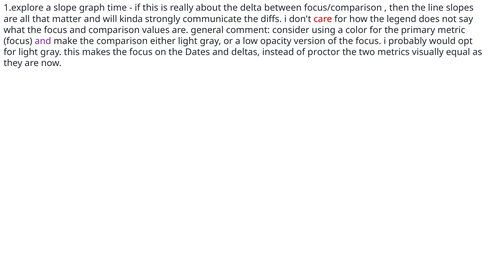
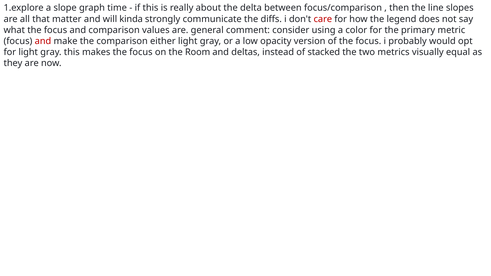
and at (43, 41) colour: purple -> red
Dates: Dates -> Room
proctor: proctor -> stacked
